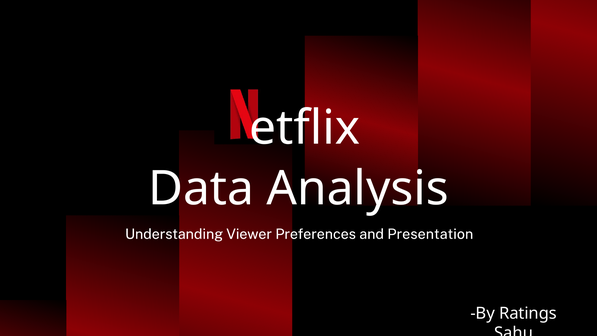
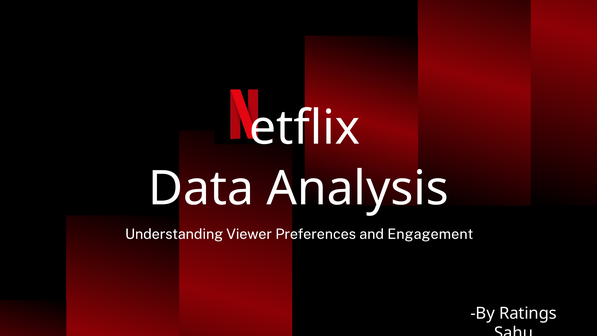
Presentation: Presentation -> Engagement
